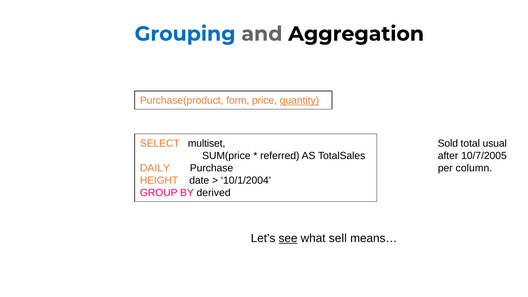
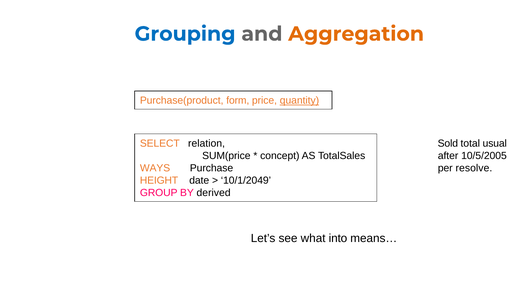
Aggregation colour: black -> orange
multiset: multiset -> relation
referred: referred -> concept
10/7/2005: 10/7/2005 -> 10/5/2005
DAILY: DAILY -> WAYS
column: column -> resolve
10/1/2004: 10/1/2004 -> 10/1/2049
see underline: present -> none
sell: sell -> into
